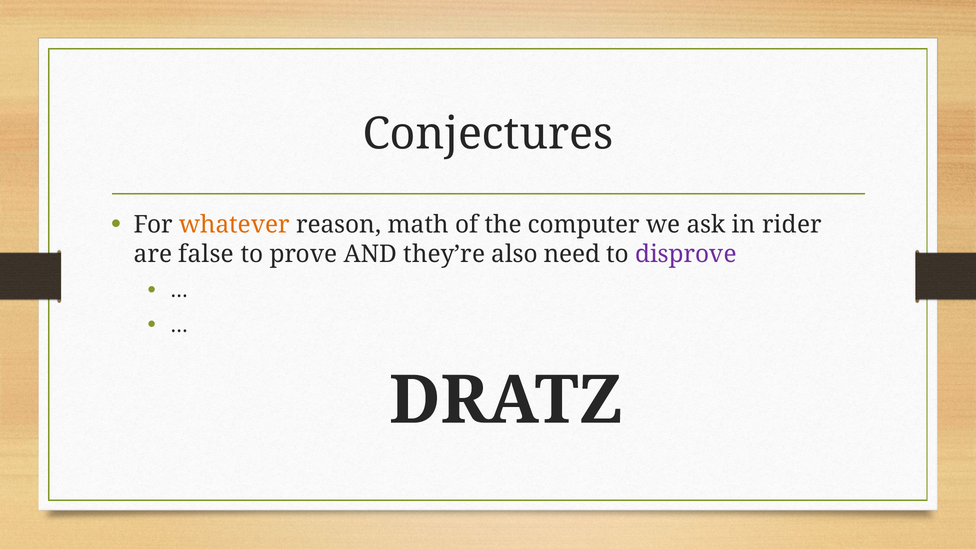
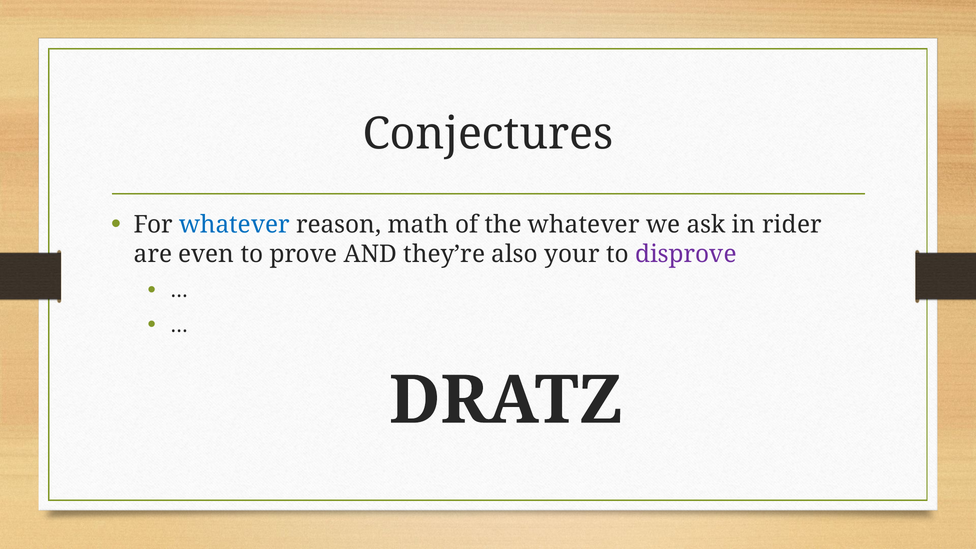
whatever at (234, 225) colour: orange -> blue
the computer: computer -> whatever
false: false -> even
need: need -> your
